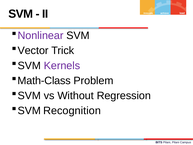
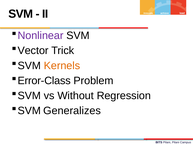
Kernels colour: purple -> orange
Math-Class: Math-Class -> Error-Class
Recognition: Recognition -> Generalizes
